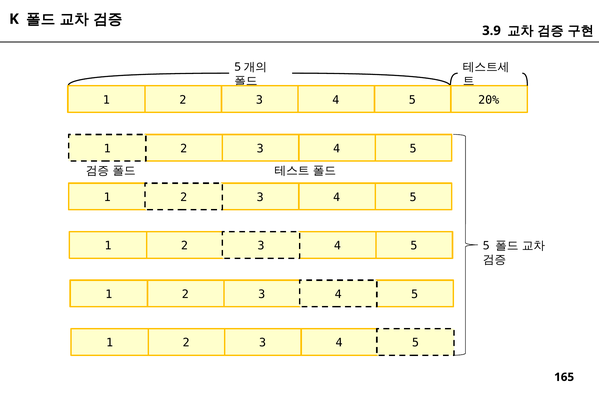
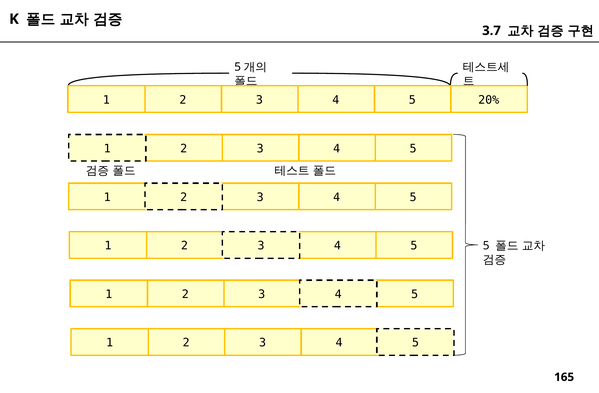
3.9: 3.9 -> 3.7
